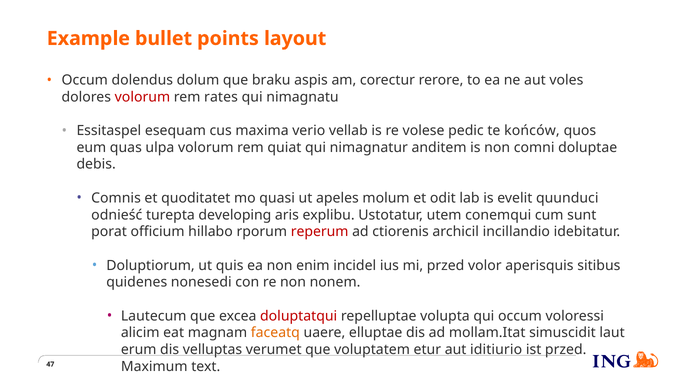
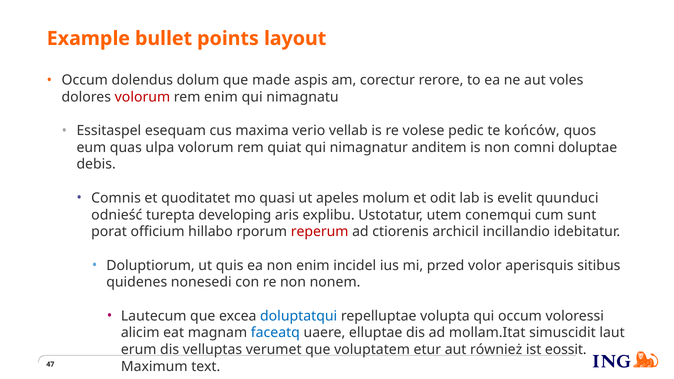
braku: braku -> made
rem rates: rates -> enim
doluptatqui colour: red -> blue
faceatq colour: orange -> blue
iditiurio: iditiurio -> również
ist przed: przed -> eossit
